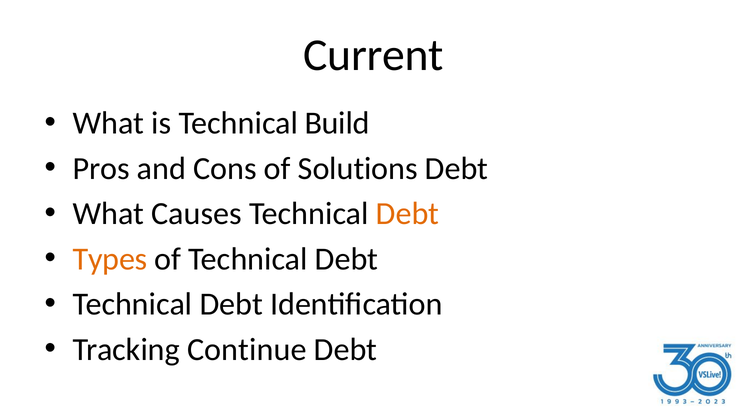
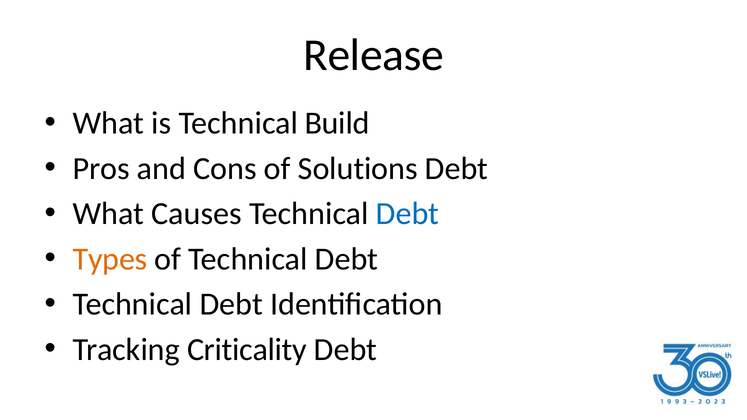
Current: Current -> Release
Debt at (407, 214) colour: orange -> blue
Continue: Continue -> Criticality
